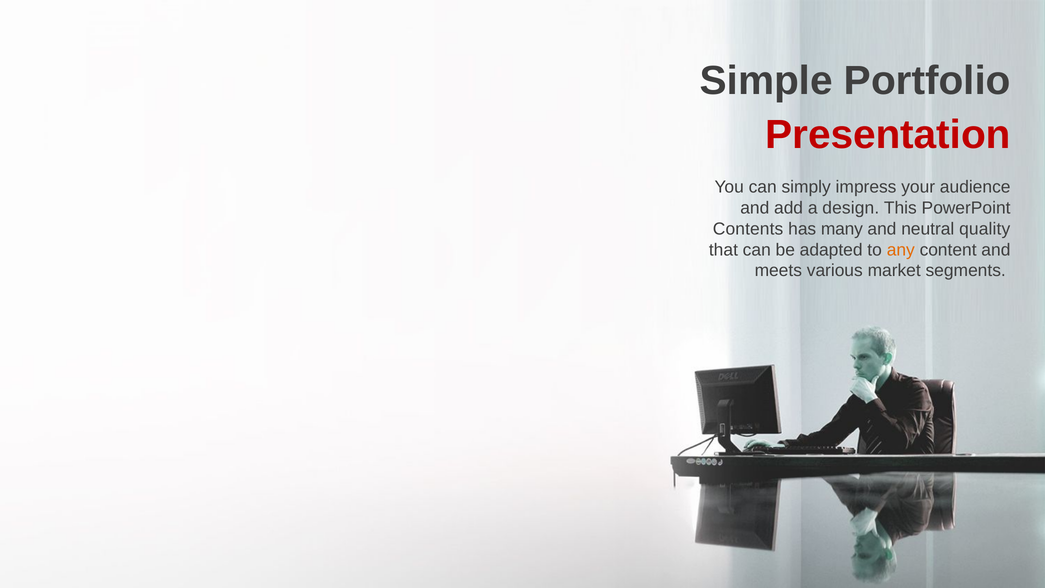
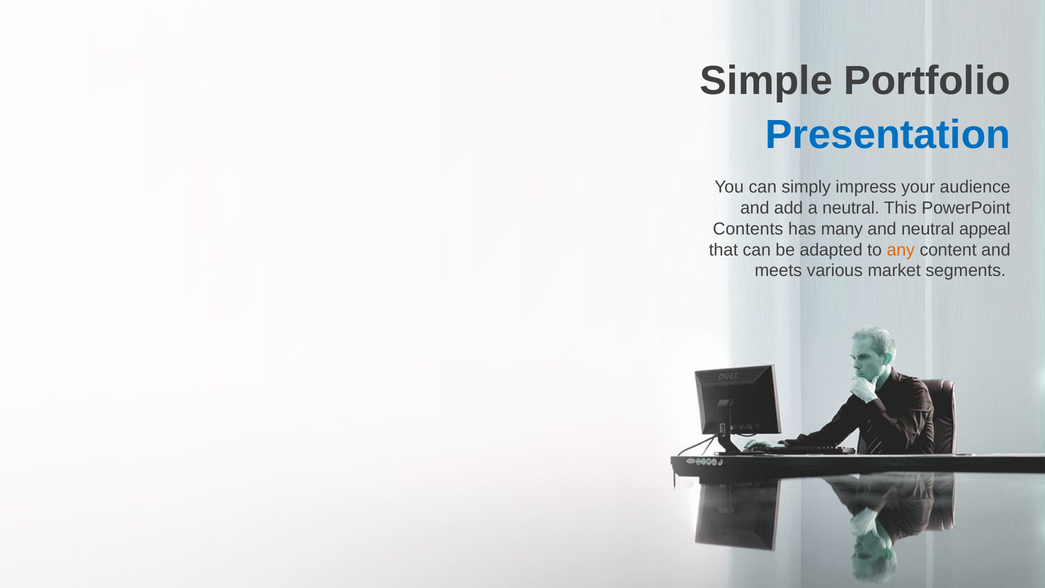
Presentation colour: red -> blue
a design: design -> neutral
quality: quality -> appeal
